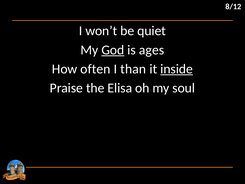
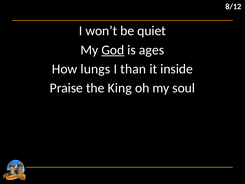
often: often -> lungs
inside underline: present -> none
Elisa: Elisa -> King
